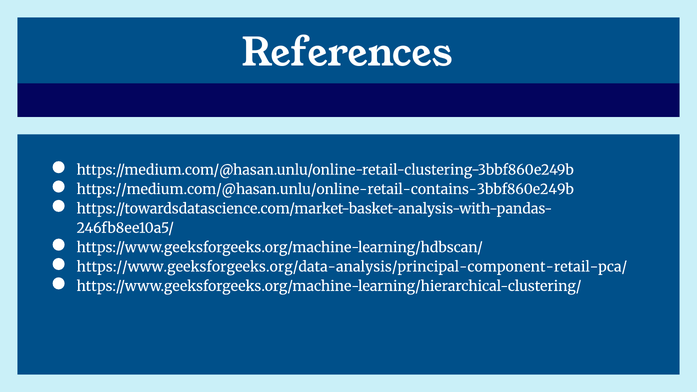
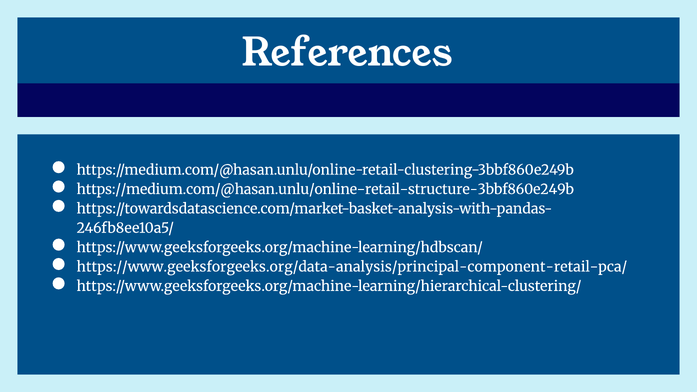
https://medium.com/@hasan.unlu/online-retail-contains-3bbf860e249b: https://medium.com/@hasan.unlu/online-retail-contains-3bbf860e249b -> https://medium.com/@hasan.unlu/online-retail-structure-3bbf860e249b
